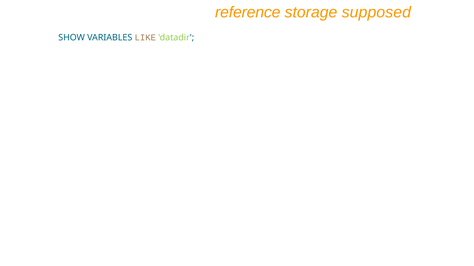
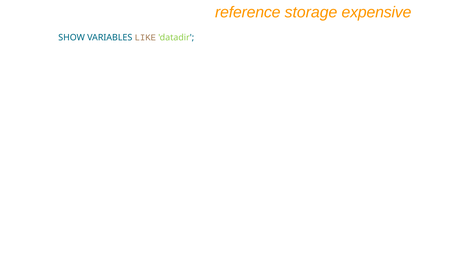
supposed: supposed -> expensive
